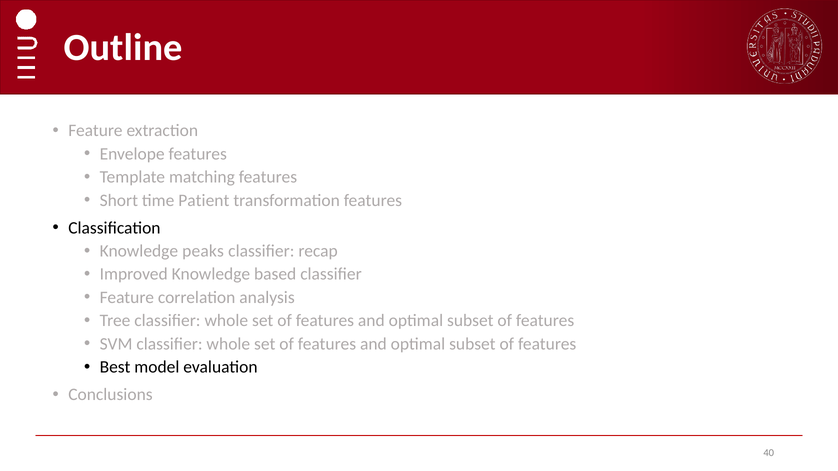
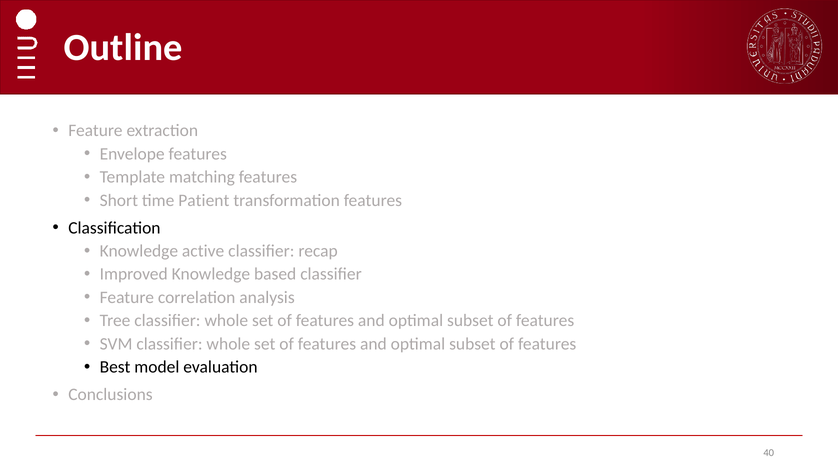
peaks: peaks -> active
